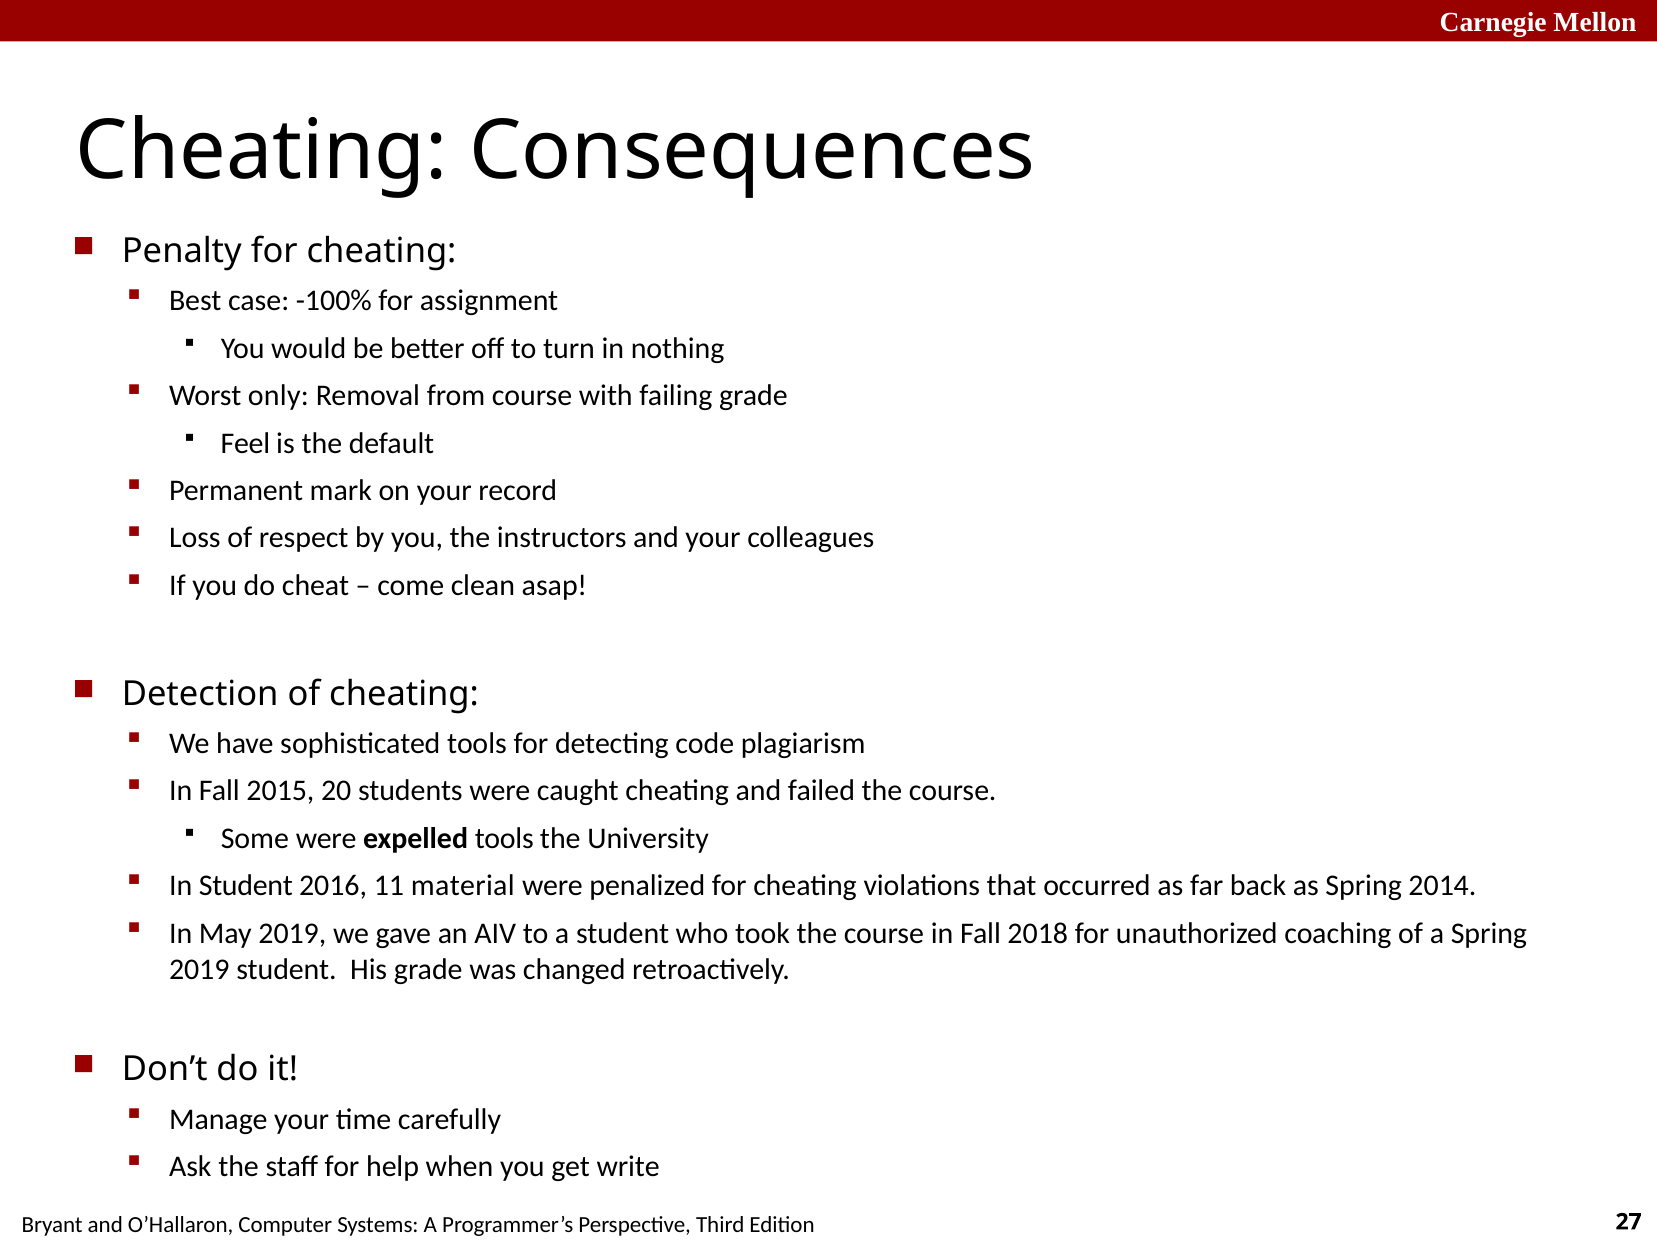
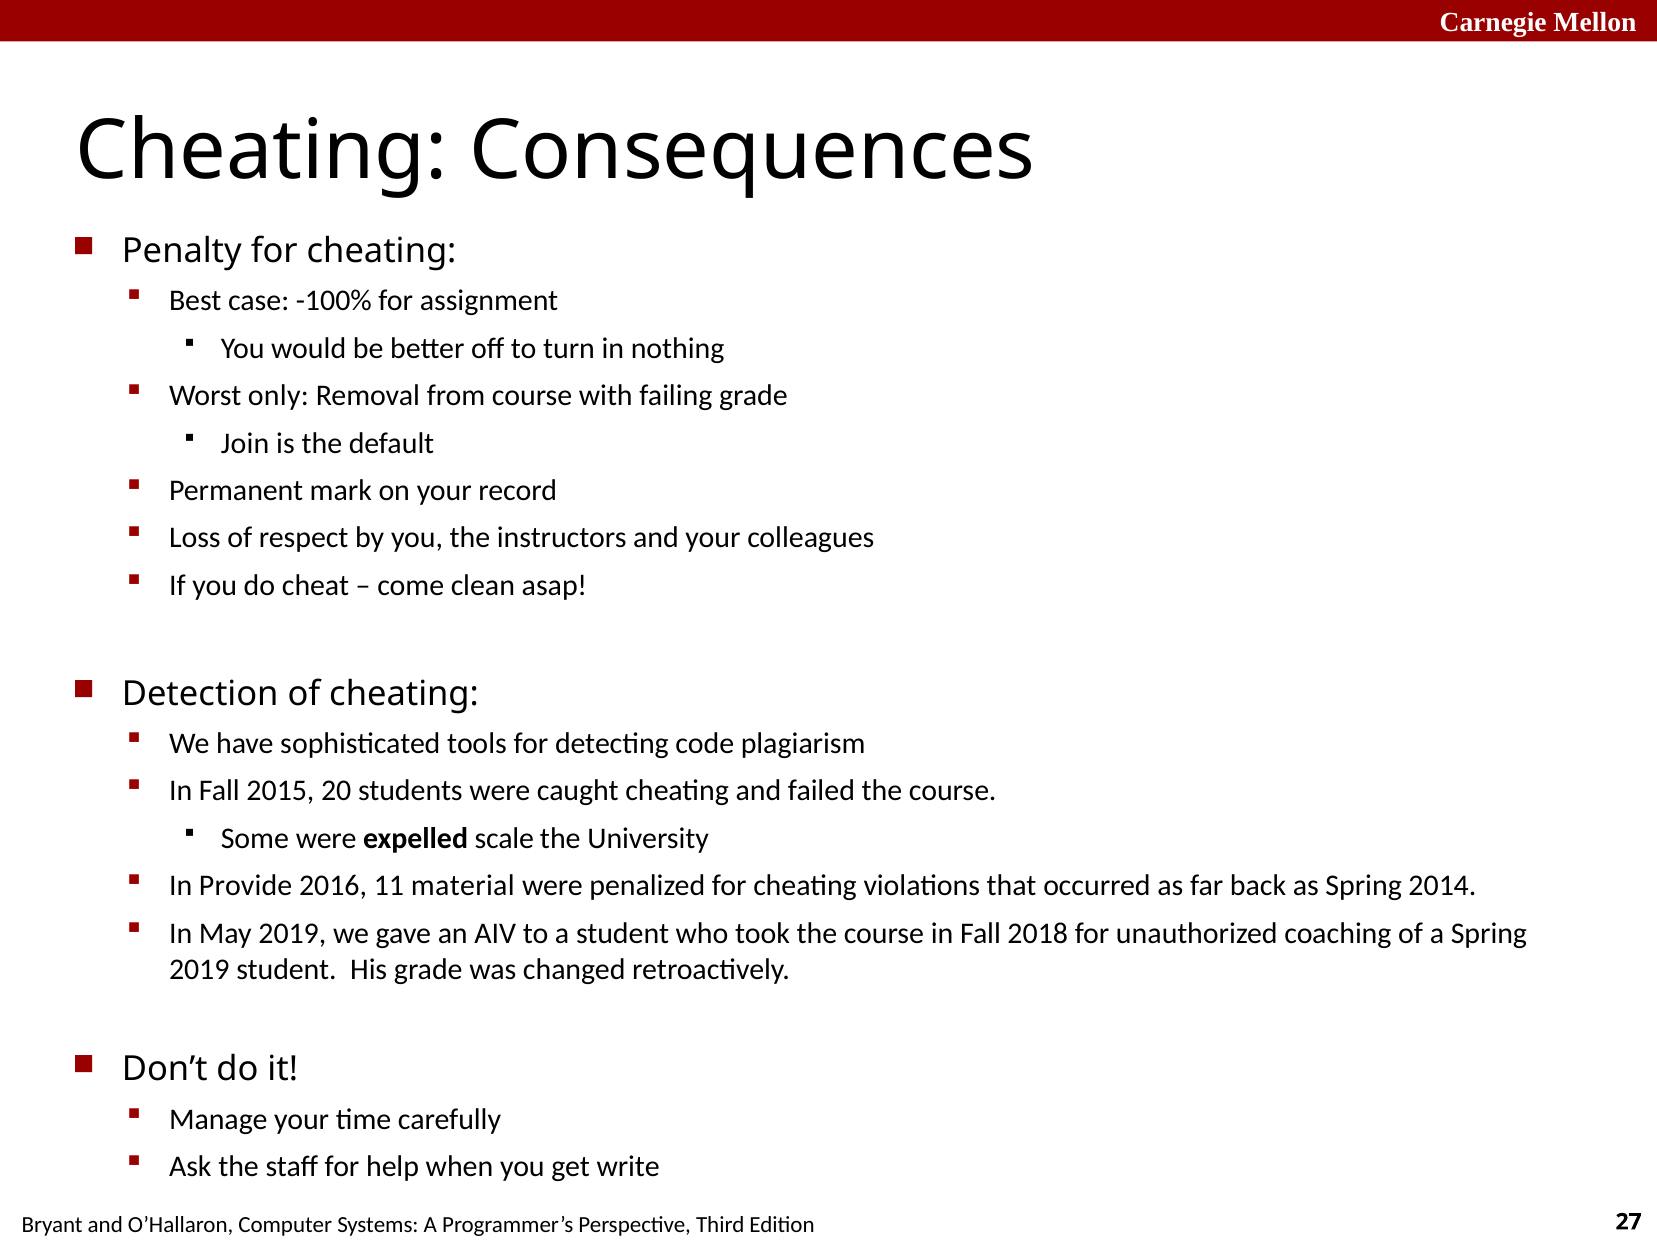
Feel: Feel -> Join
expelled tools: tools -> scale
In Student: Student -> Provide
